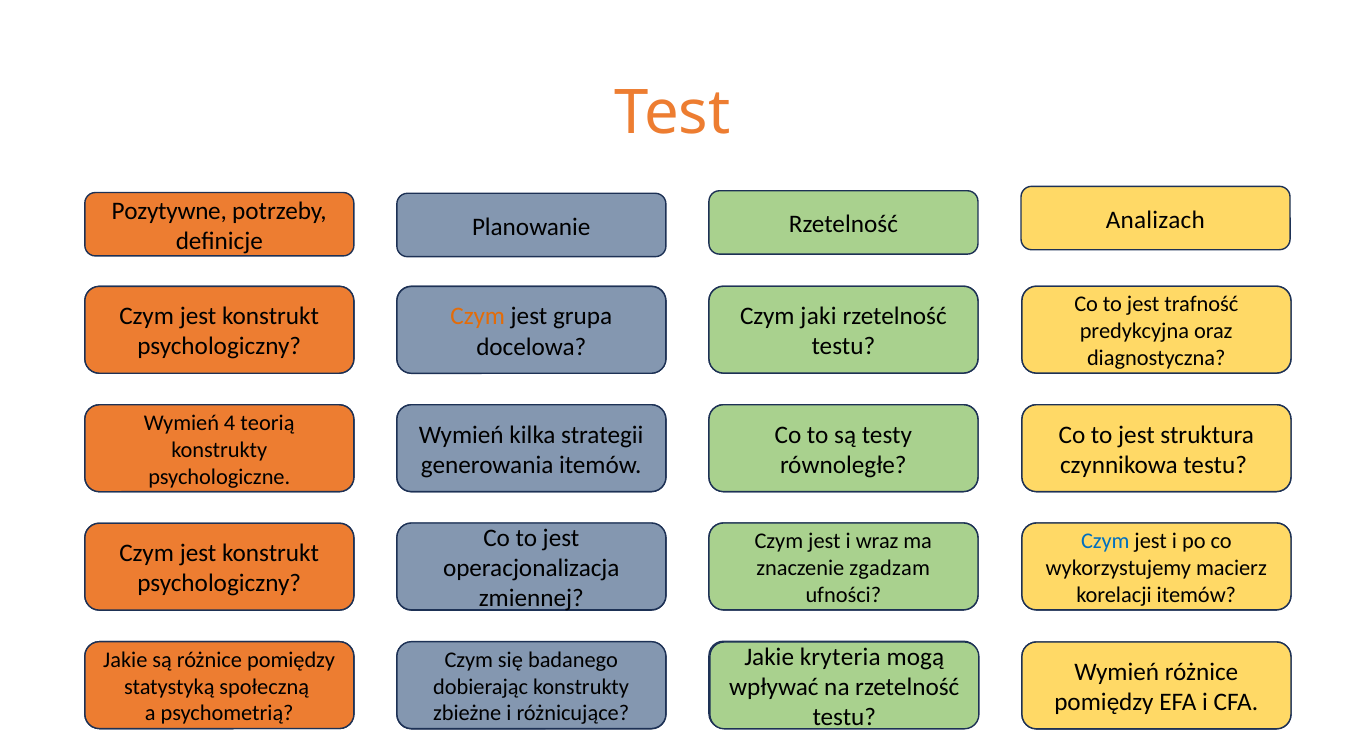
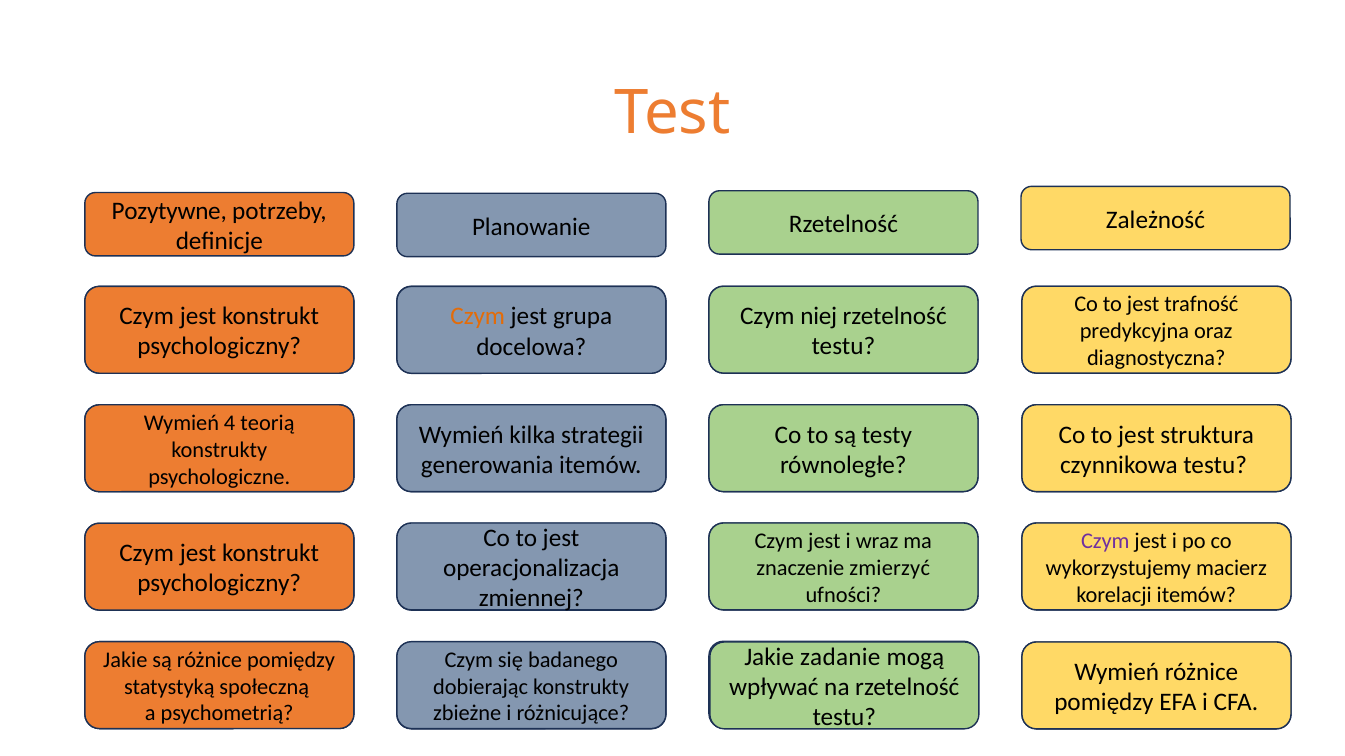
Analizach: Analizach -> Zależność
jaki: jaki -> niej
Czym at (1105, 541) colour: blue -> purple
zgadzam: zgadzam -> zmierzyć
kryteria: kryteria -> zadanie
